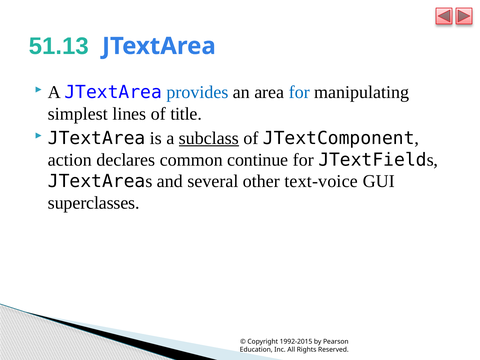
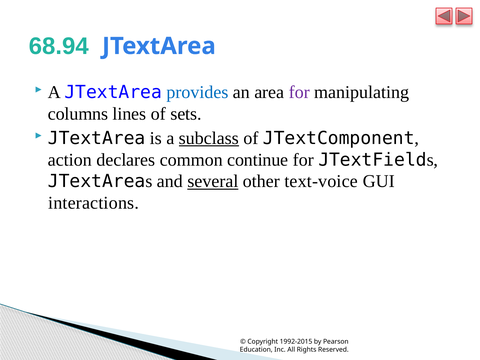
51.13: 51.13 -> 68.94
for at (299, 92) colour: blue -> purple
simplest: simplest -> columns
title: title -> sets
several underline: none -> present
superclasses: superclasses -> interactions
